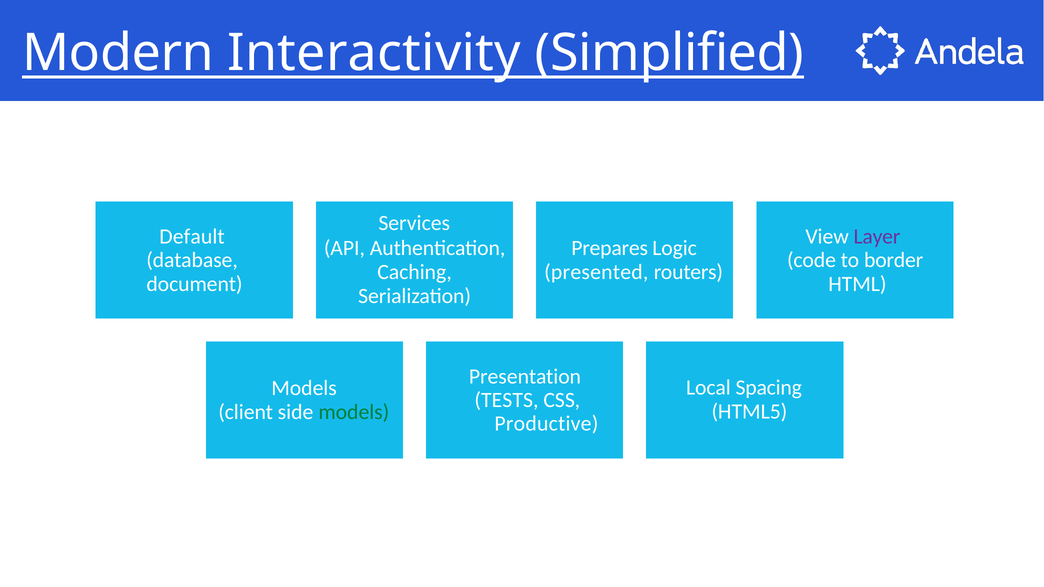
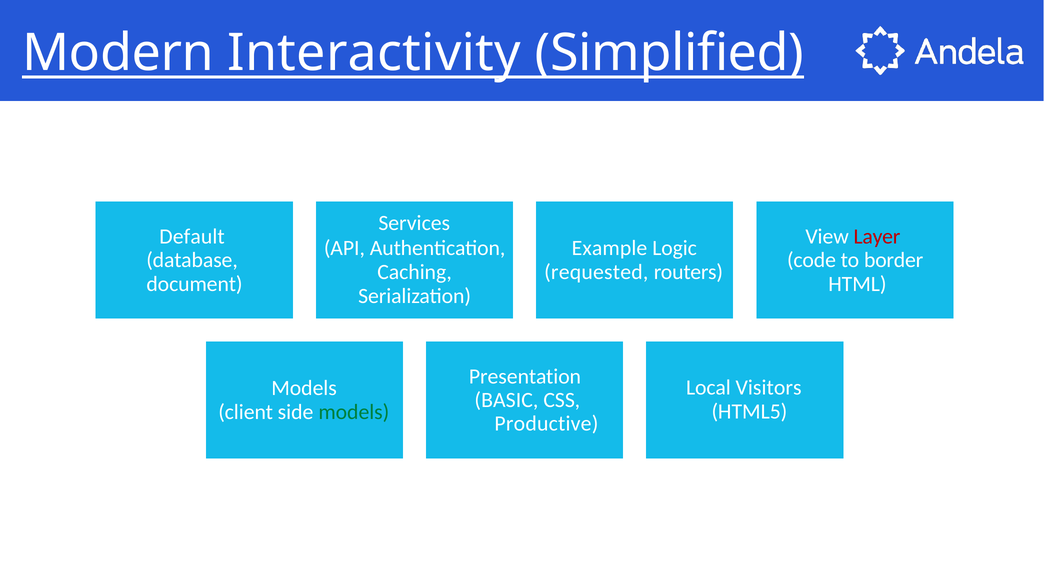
Layer colour: purple -> red
Prepares: Prepares -> Example
presented: presented -> requested
Spacing: Spacing -> Visitors
TESTS: TESTS -> BASIC
